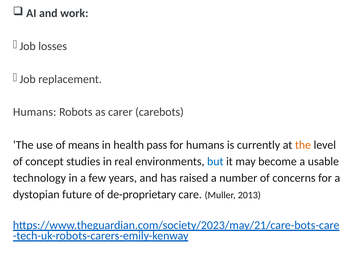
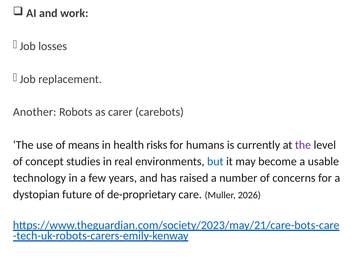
Humans at (35, 112): Humans -> Another
pass: pass -> risks
the at (303, 145) colour: orange -> purple
2013: 2013 -> 2026
